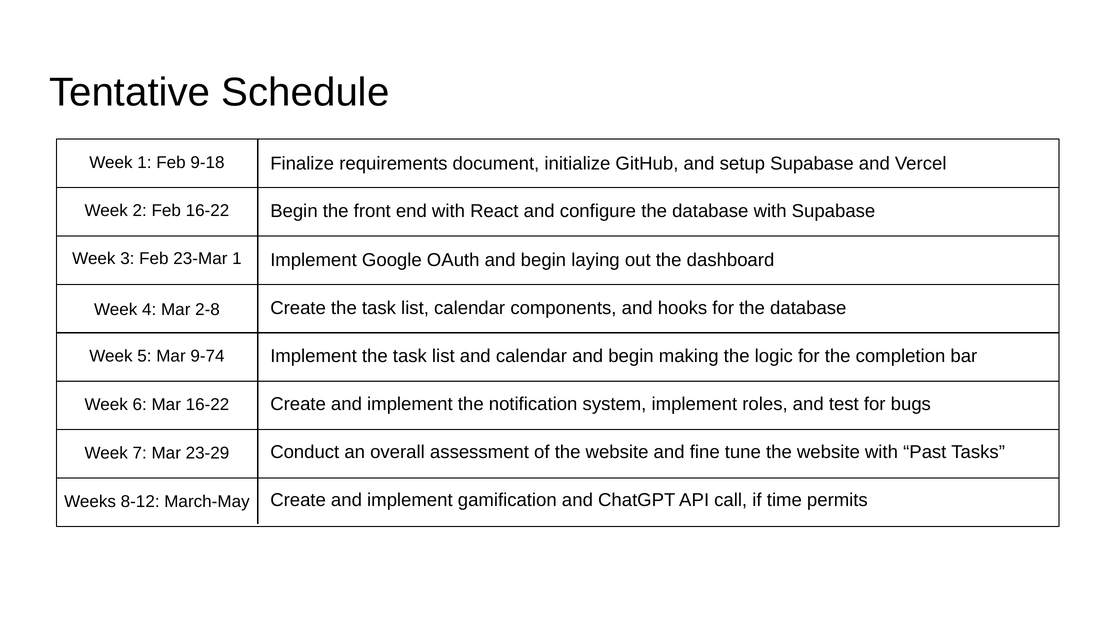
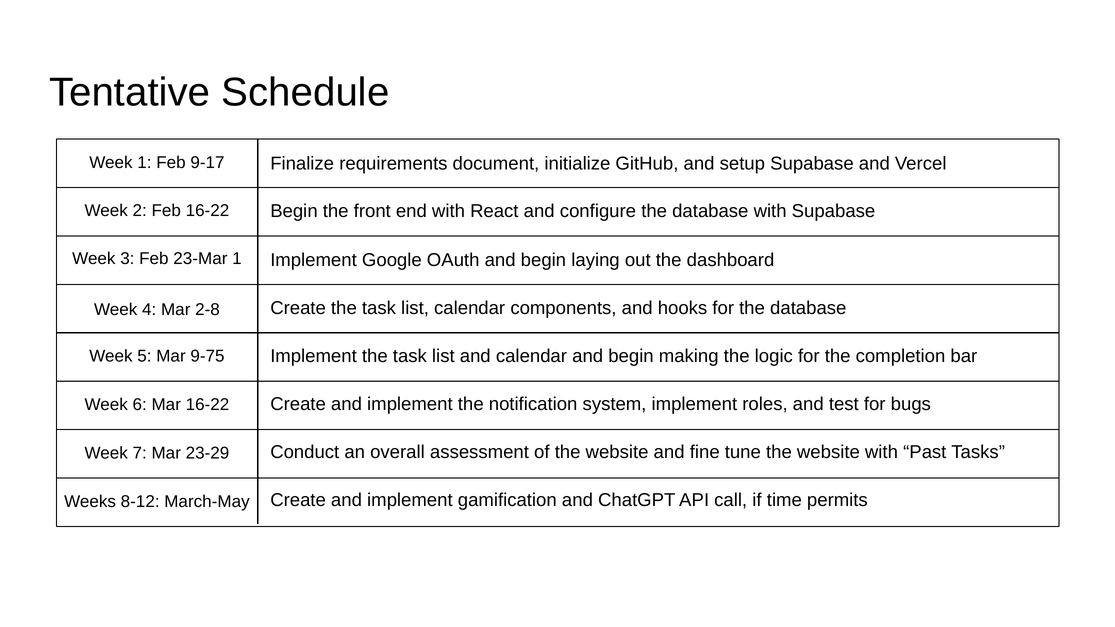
9-18: 9-18 -> 9-17
9-74: 9-74 -> 9-75
